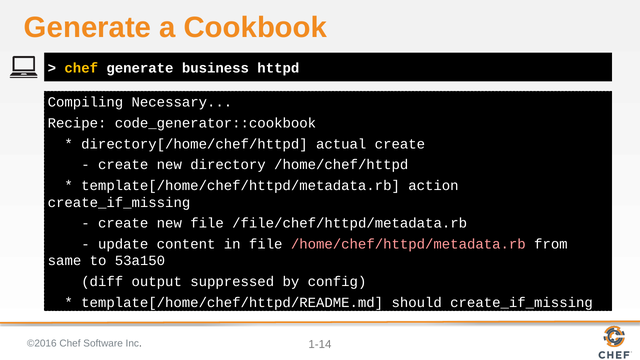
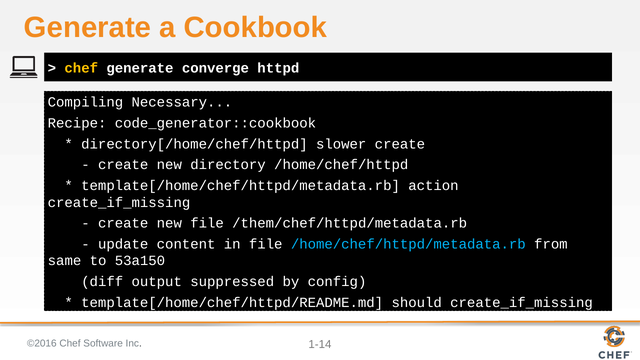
business: business -> converge
actual: actual -> slower
/file/chef/httpd/metadata.rb: /file/chef/httpd/metadata.rb -> /them/chef/httpd/metadata.rb
/home/chef/httpd/metadata.rb colour: pink -> light blue
